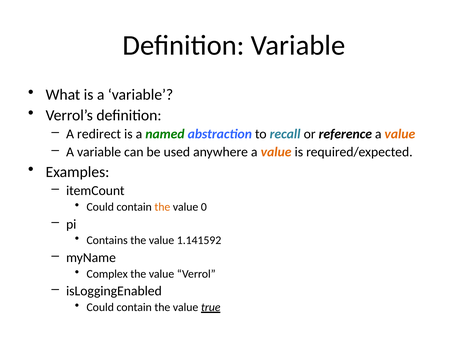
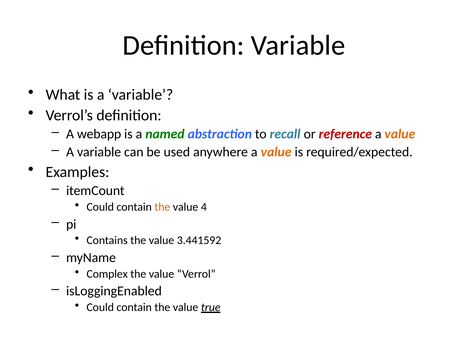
redirect: redirect -> webapp
reference colour: black -> red
0: 0 -> 4
1.141592: 1.141592 -> 3.441592
